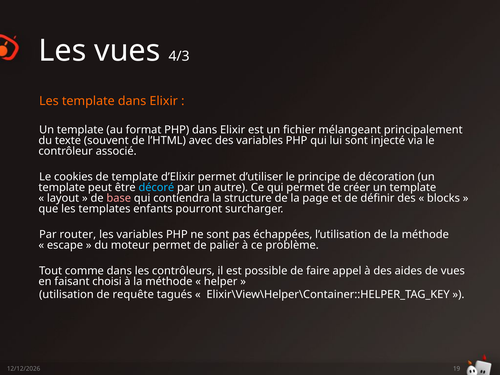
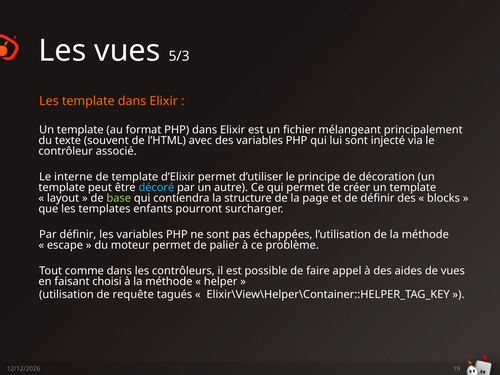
4/3: 4/3 -> 5/3
cookies: cookies -> interne
base colour: pink -> light green
Par router: router -> définir
